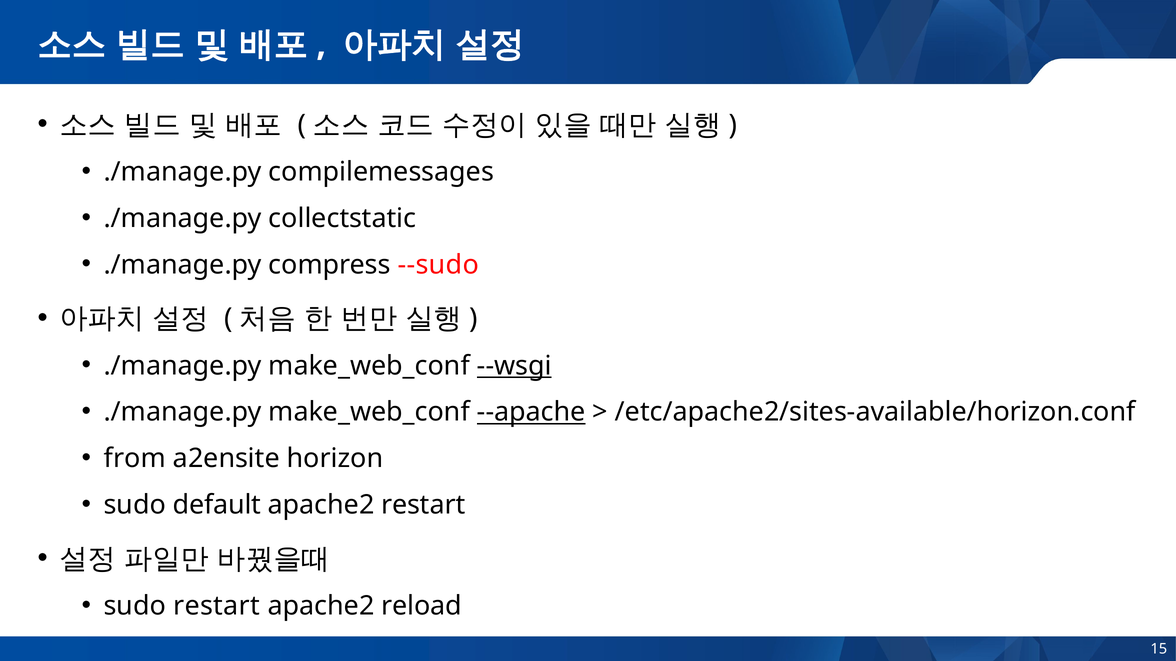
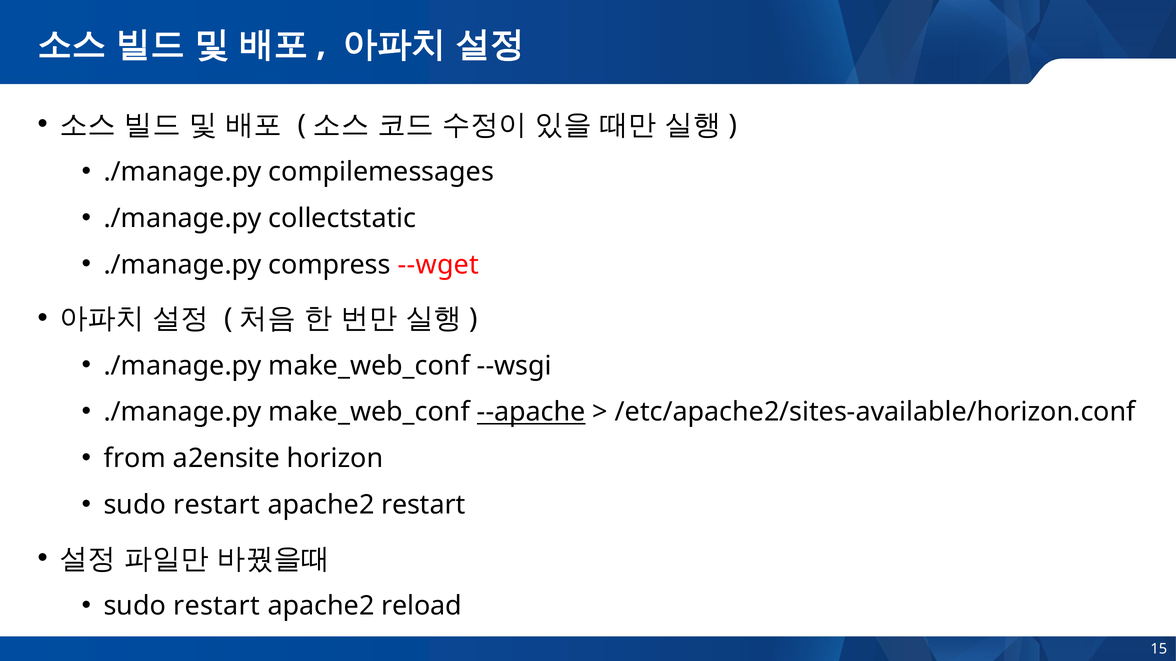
--sudo: --sudo -> --wget
--wsgi underline: present -> none
default at (217, 505): default -> restart
